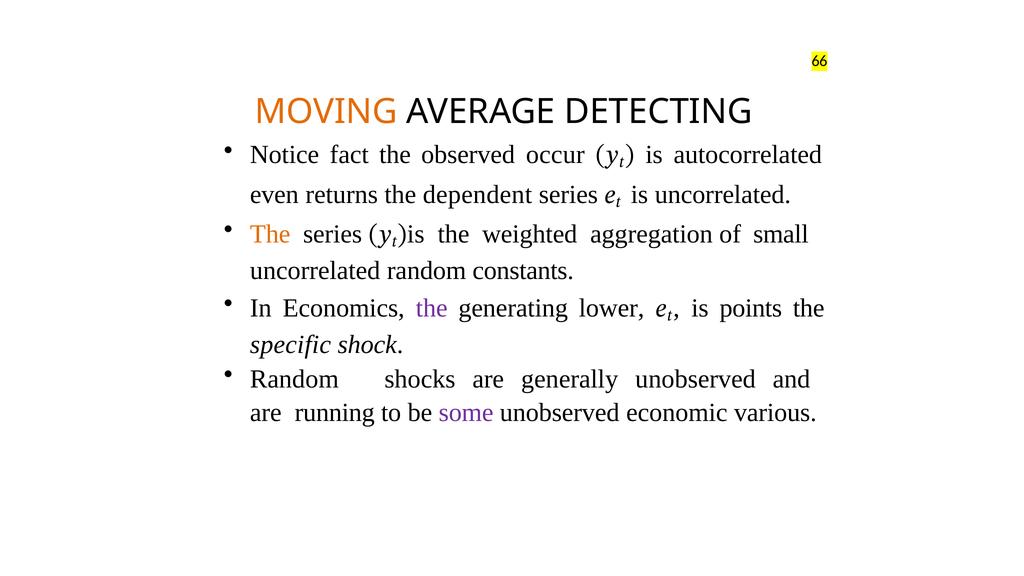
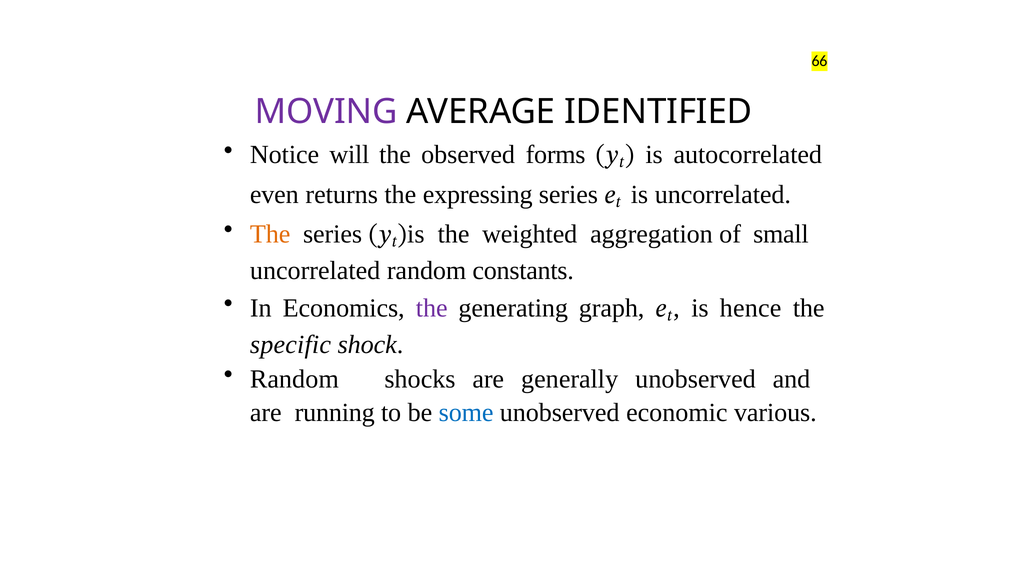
MOVING colour: orange -> purple
DETECTING: DETECTING -> IDENTIFIED
fact: fact -> will
occur: occur -> forms
dependent: dependent -> expressing
lower: lower -> graph
points: points -> hence
some colour: purple -> blue
